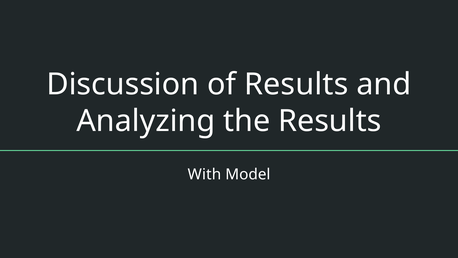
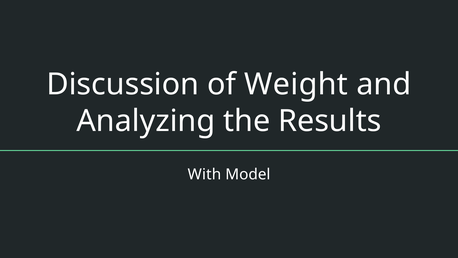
of Results: Results -> Weight
